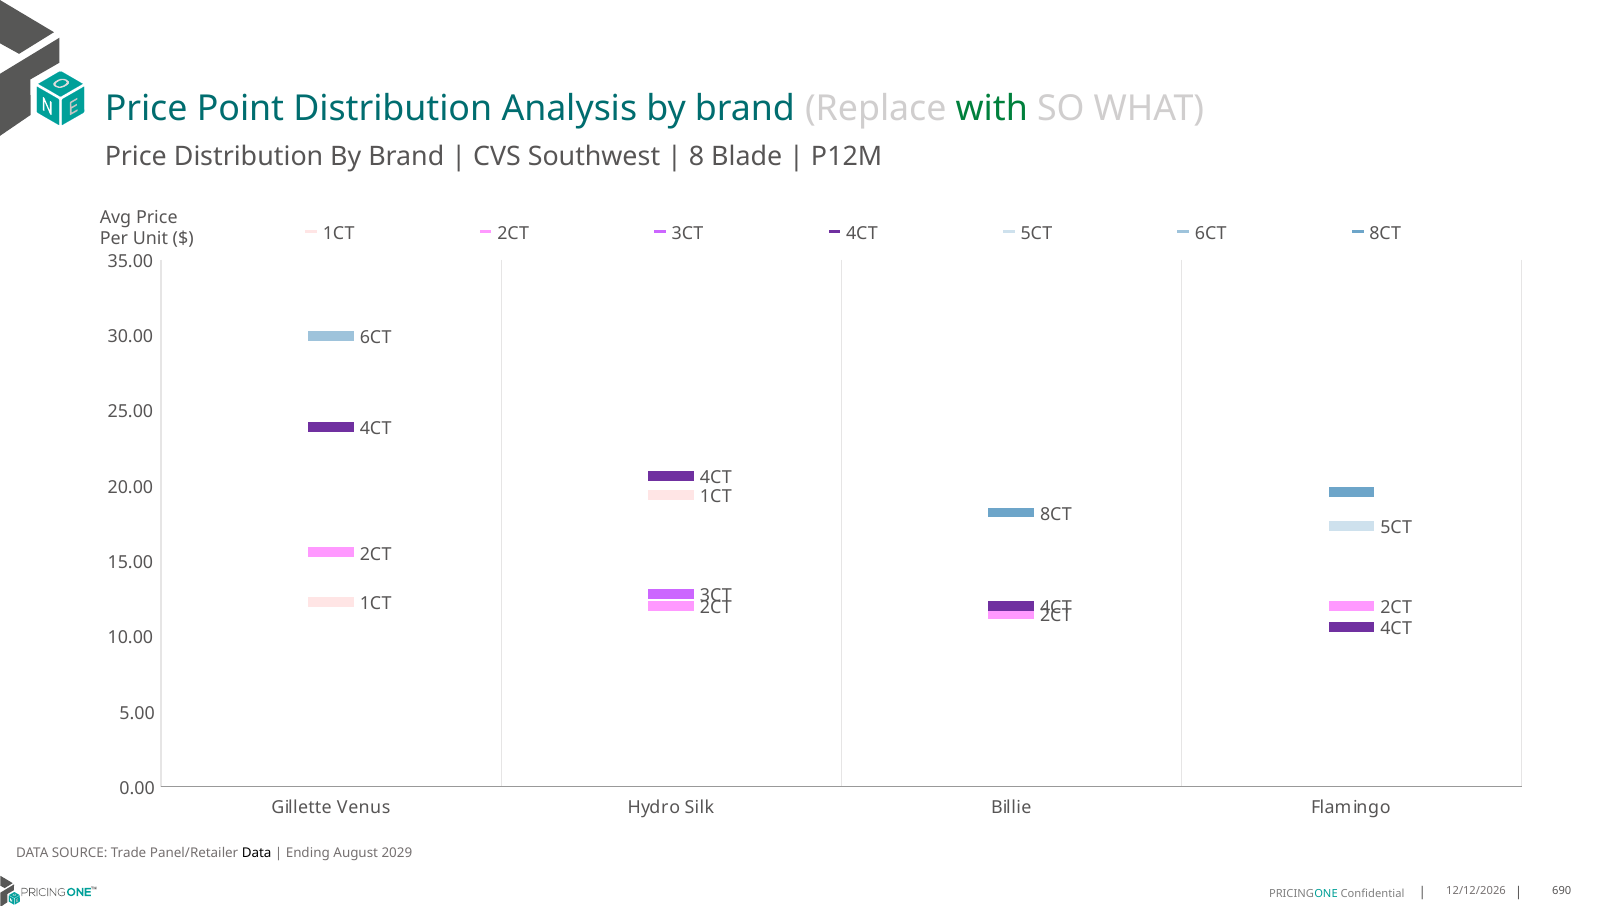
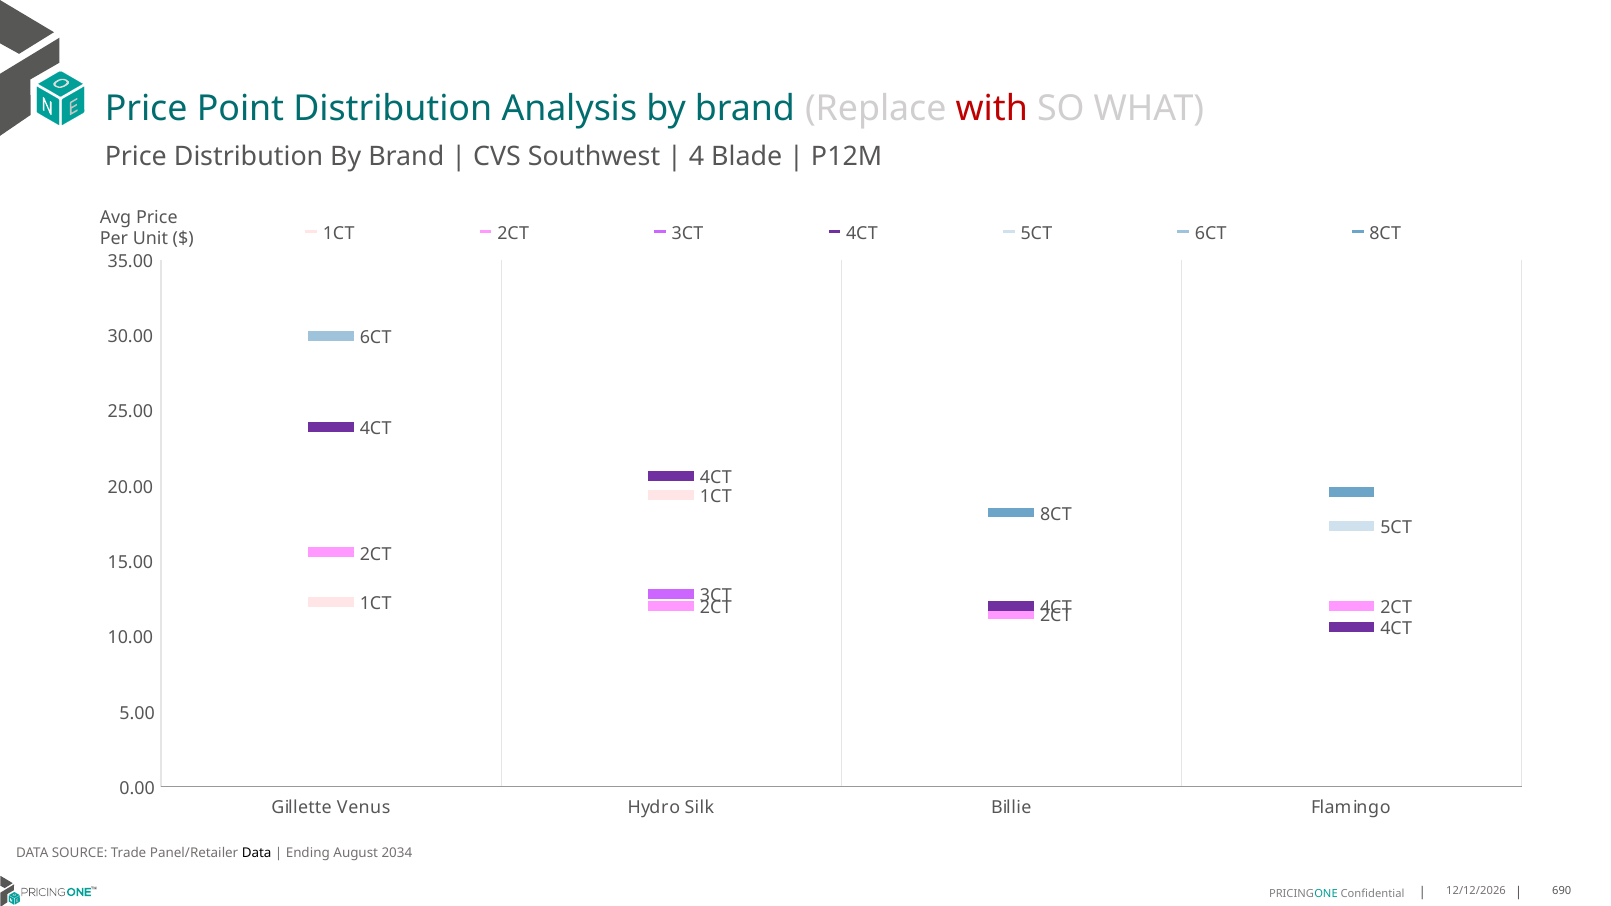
with colour: green -> red
8: 8 -> 4
2029: 2029 -> 2034
